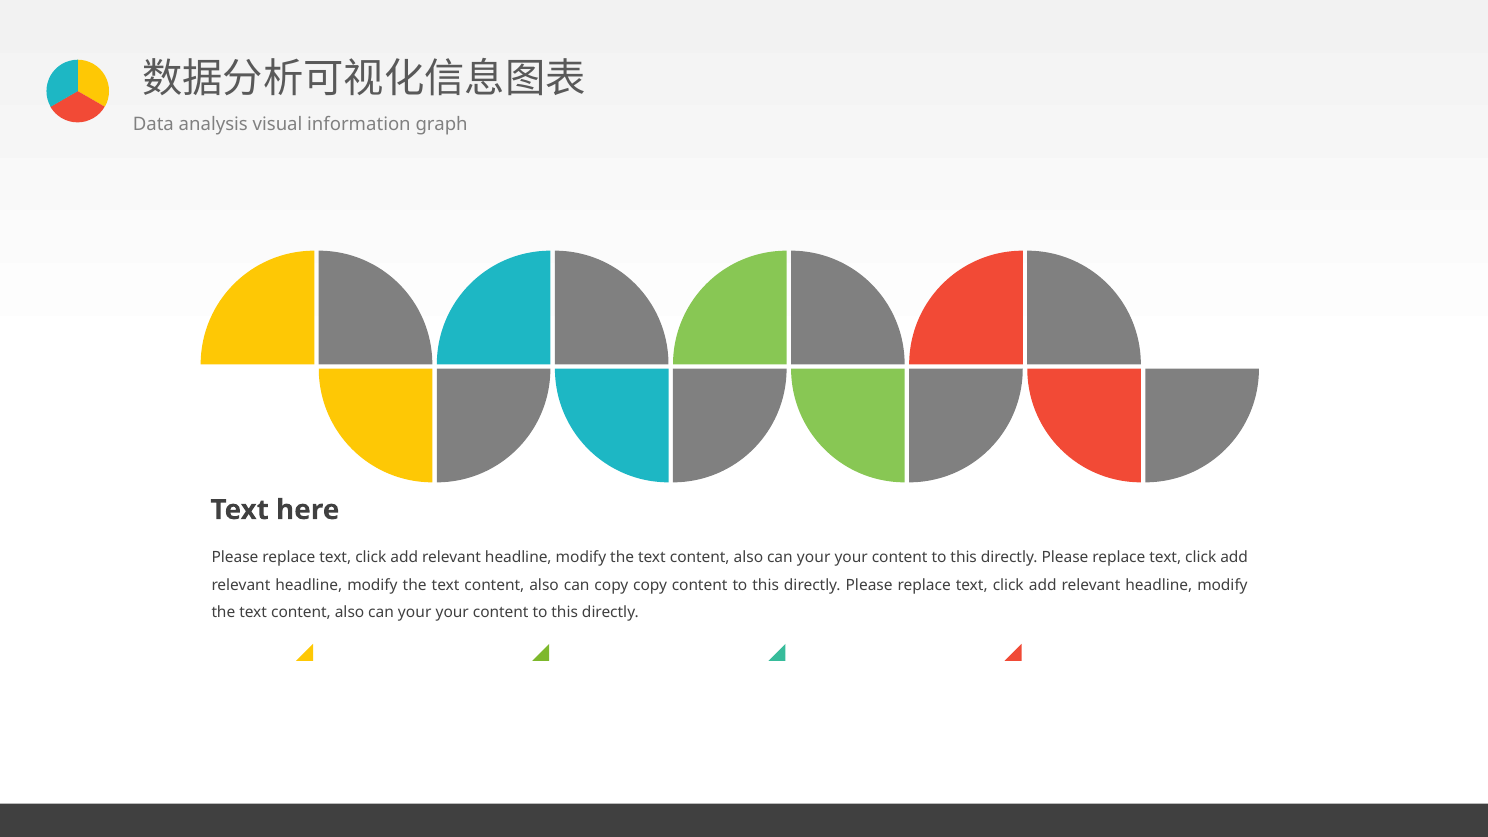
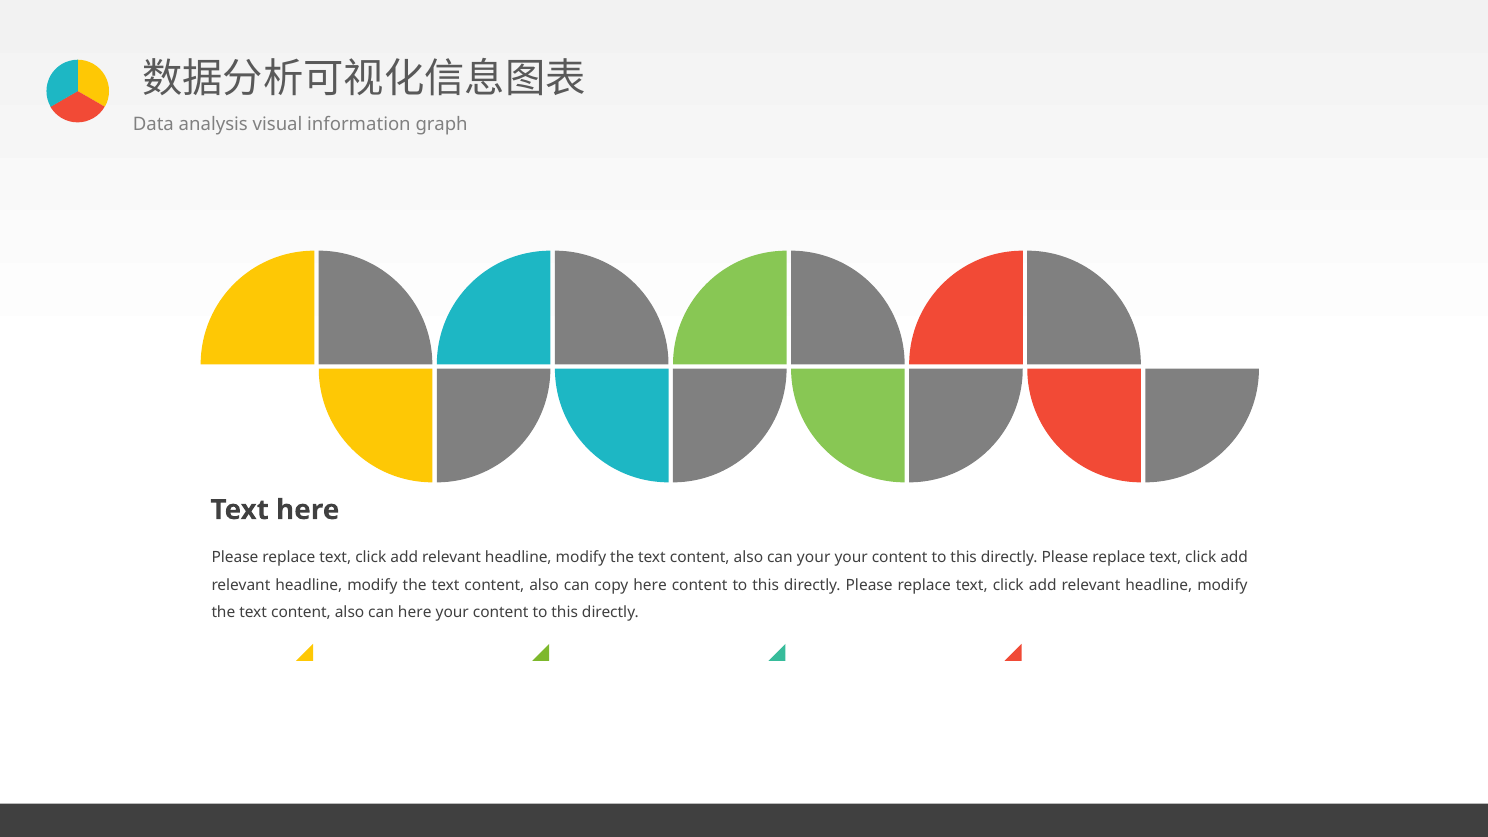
copy copy: copy -> here
your at (415, 613): your -> here
